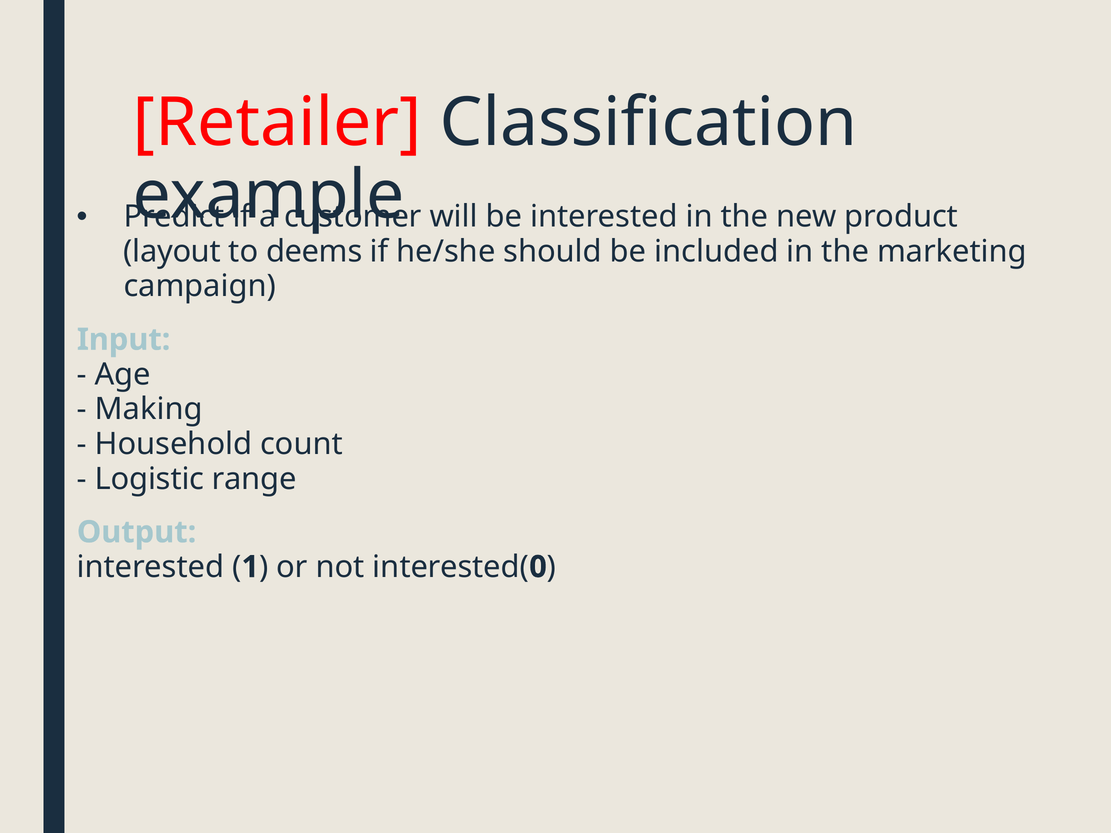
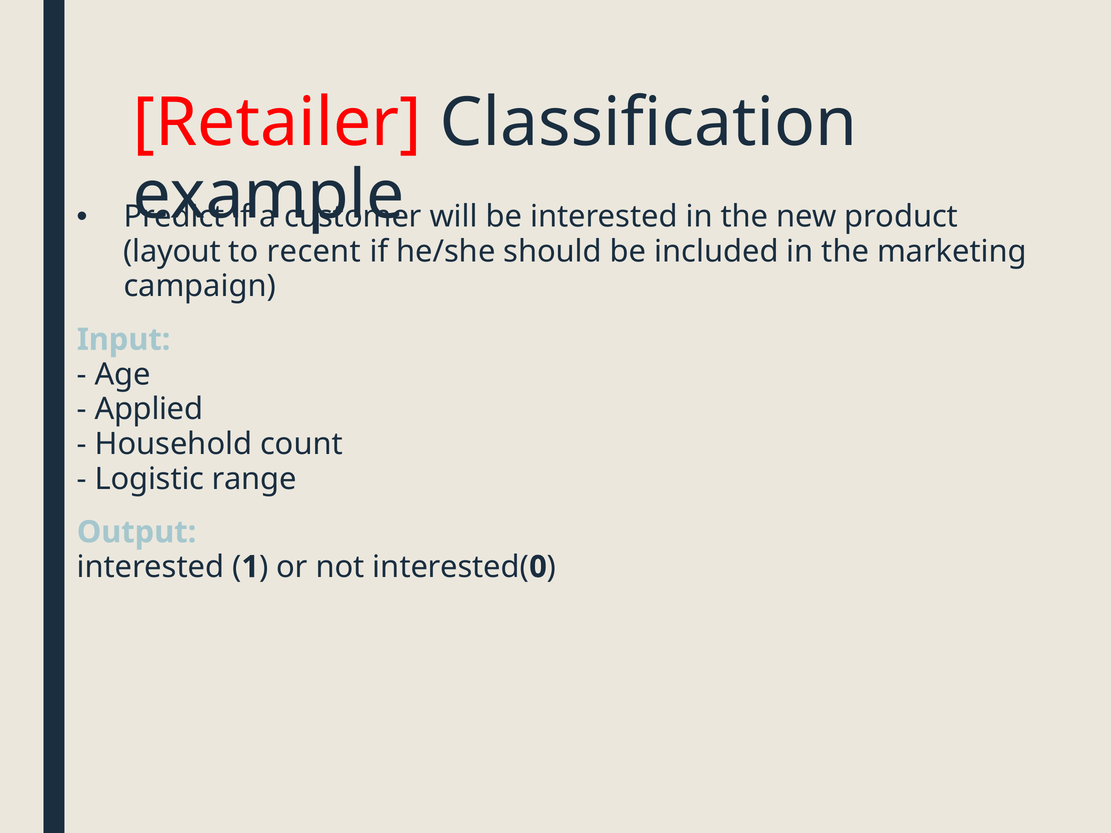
deems: deems -> recent
Making: Making -> Applied
